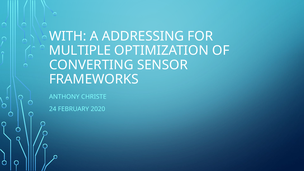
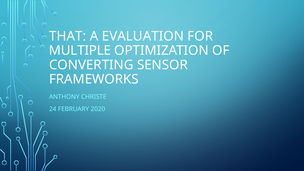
WITH: WITH -> THAT
ADDRESSING: ADDRESSING -> EVALUATION
